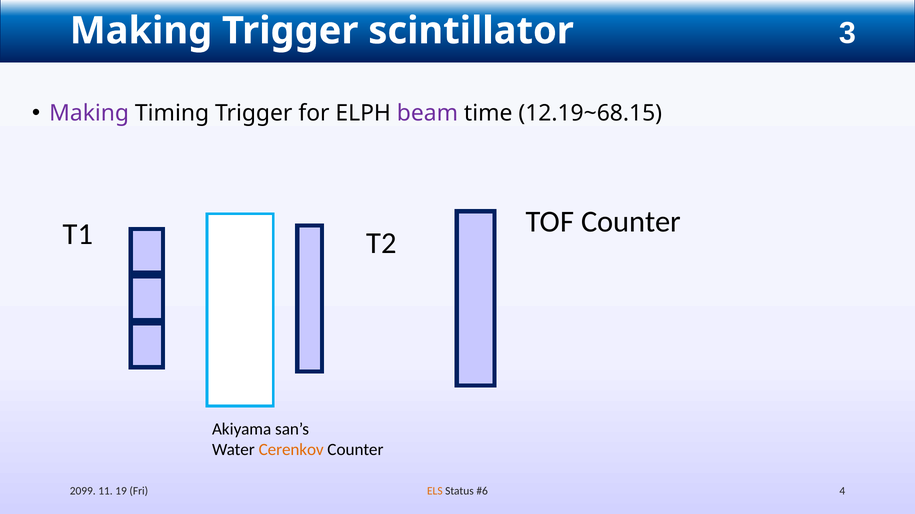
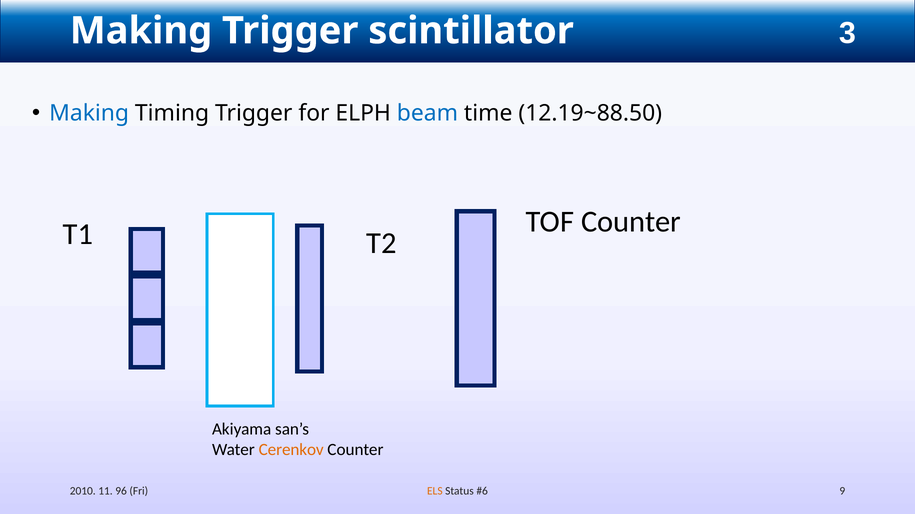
Making at (89, 113) colour: purple -> blue
beam colour: purple -> blue
12.19~68.15: 12.19~68.15 -> 12.19~88.50
2099: 2099 -> 2010
19: 19 -> 96
4: 4 -> 9
